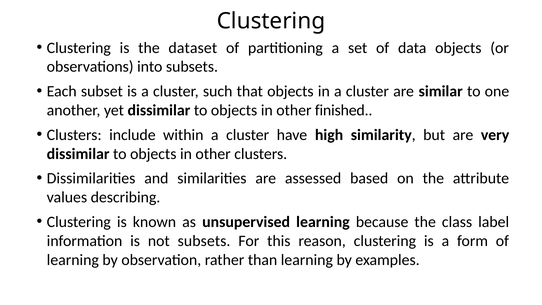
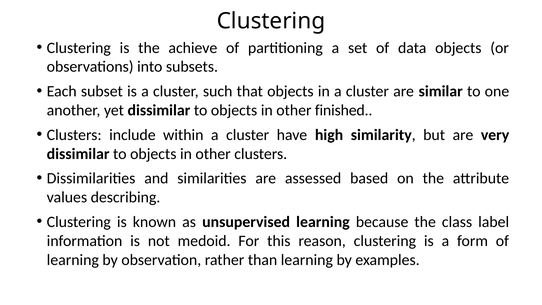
dataset: dataset -> achieve
not subsets: subsets -> medoid
